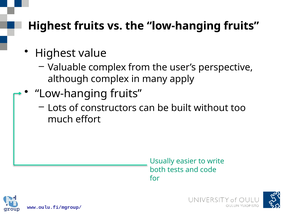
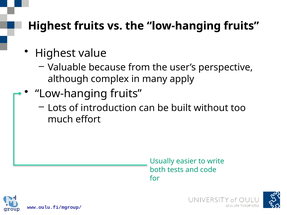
Valuable complex: complex -> because
constructors: constructors -> introduction
